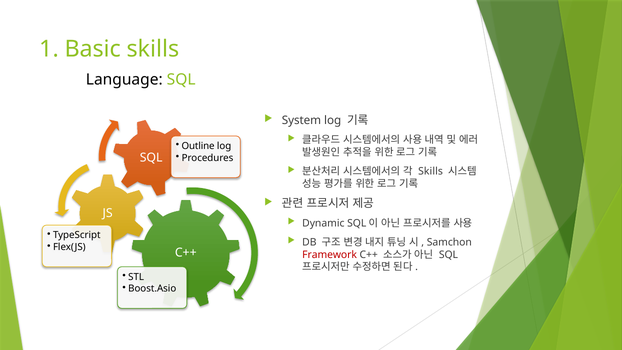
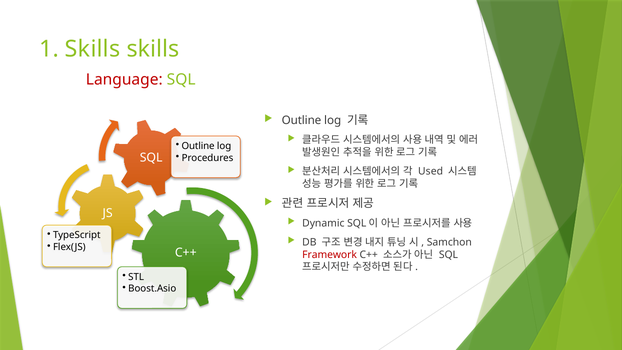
1 Basic: Basic -> Skills
Language colour: black -> red
System at (301, 120): System -> Outline
Skills at (431, 171): Skills -> Used
